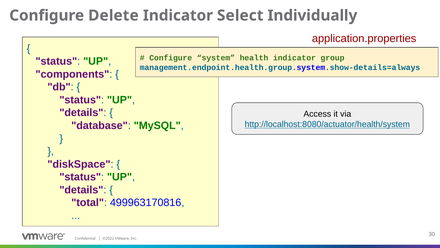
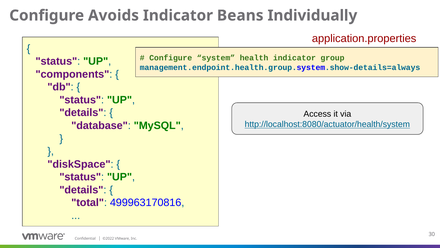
Delete: Delete -> Avoids
Select: Select -> Beans
